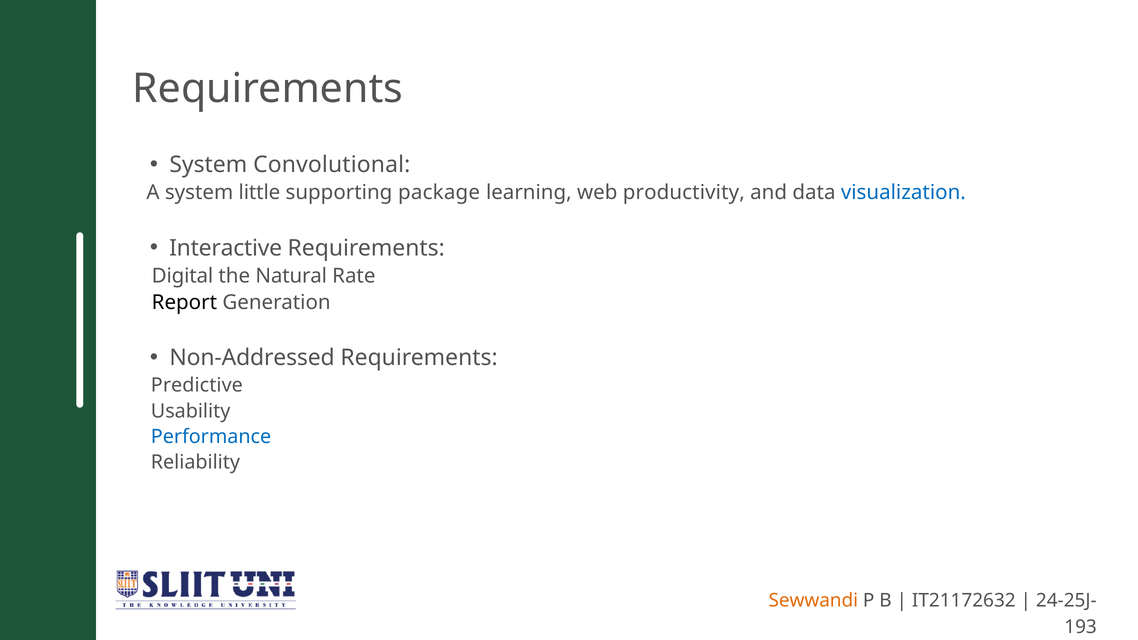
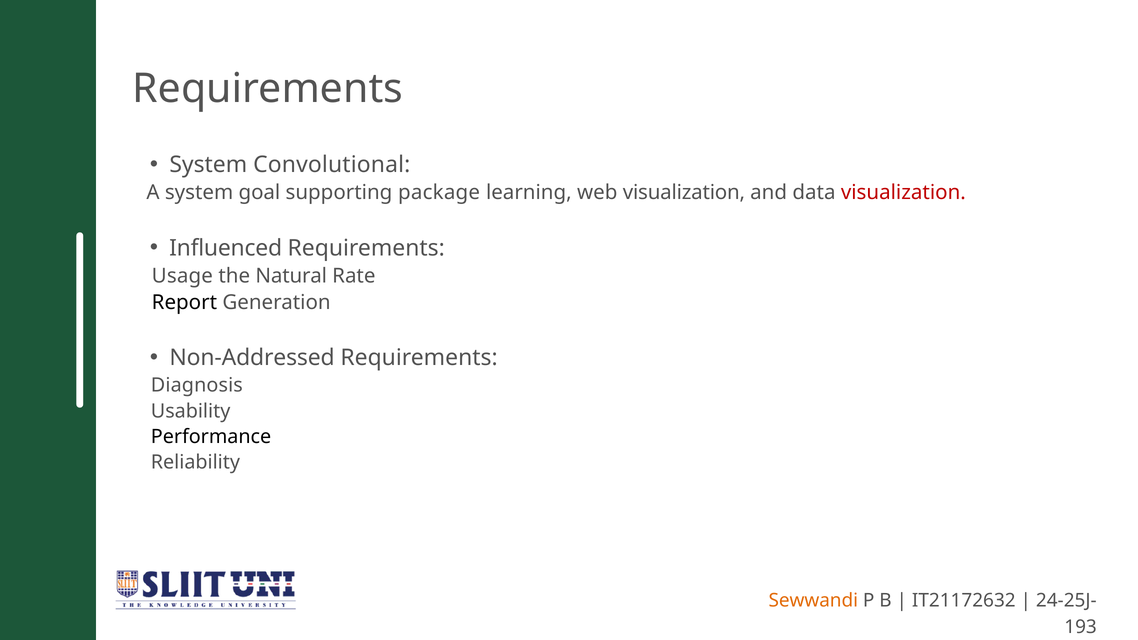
little: little -> goal
web productivity: productivity -> visualization
visualization at (903, 193) colour: blue -> red
Interactive: Interactive -> Influenced
Digital: Digital -> Usage
Predictive: Predictive -> Diagnosis
Performance colour: blue -> black
